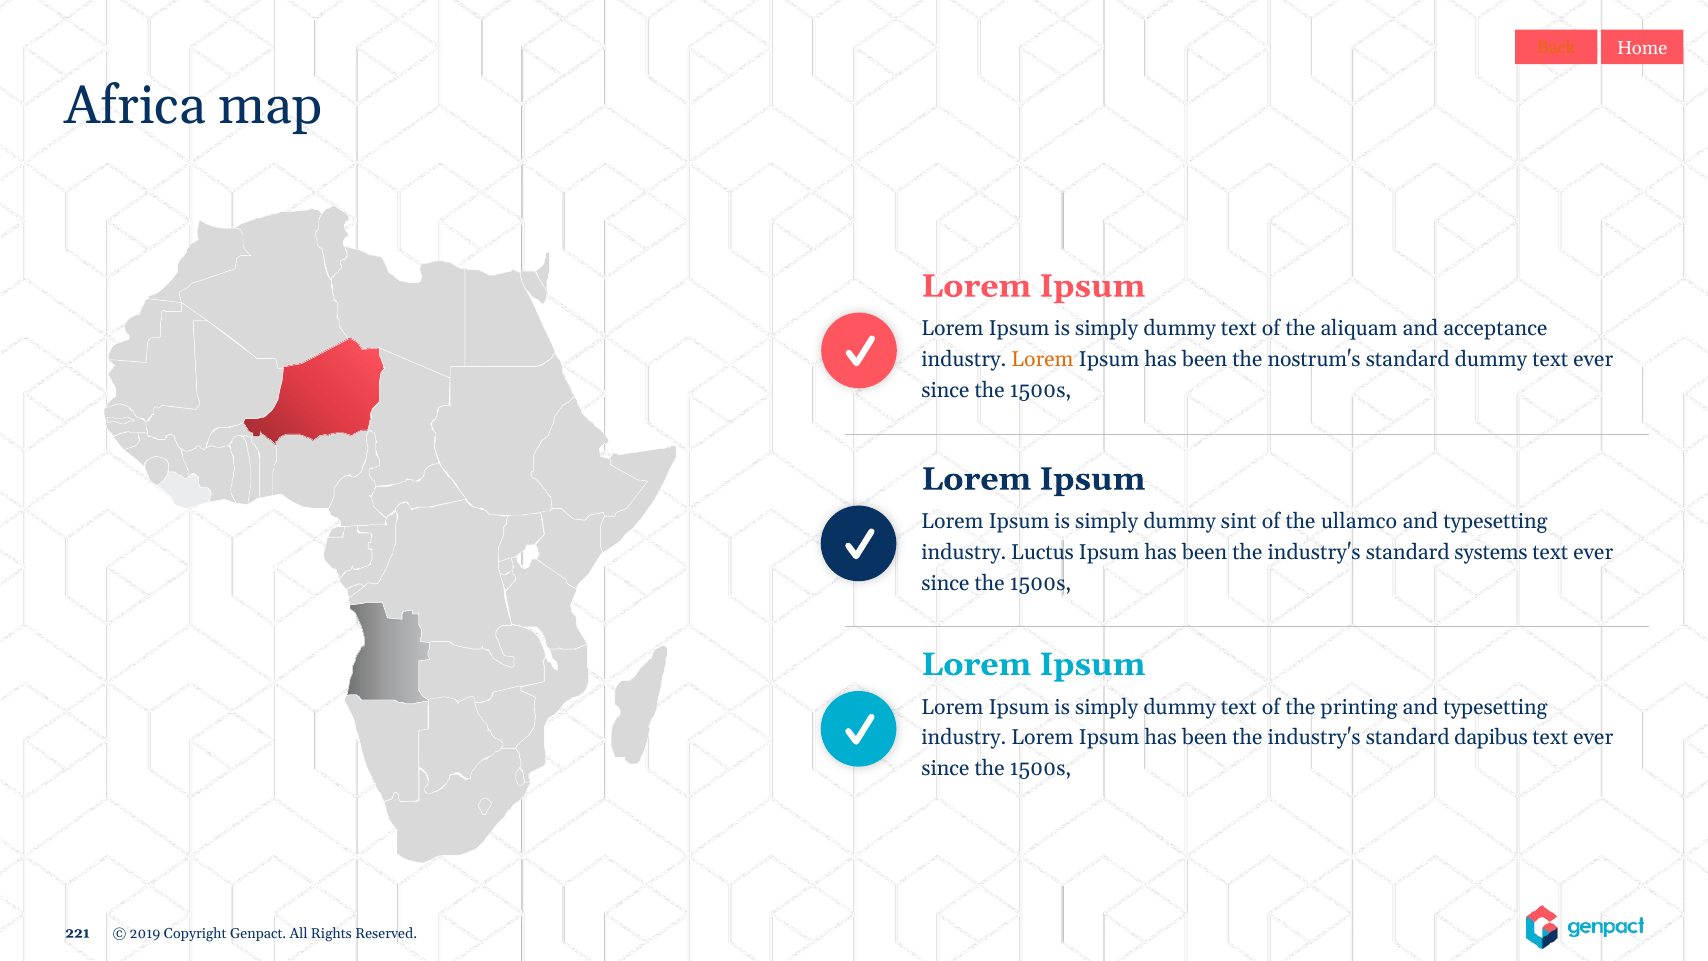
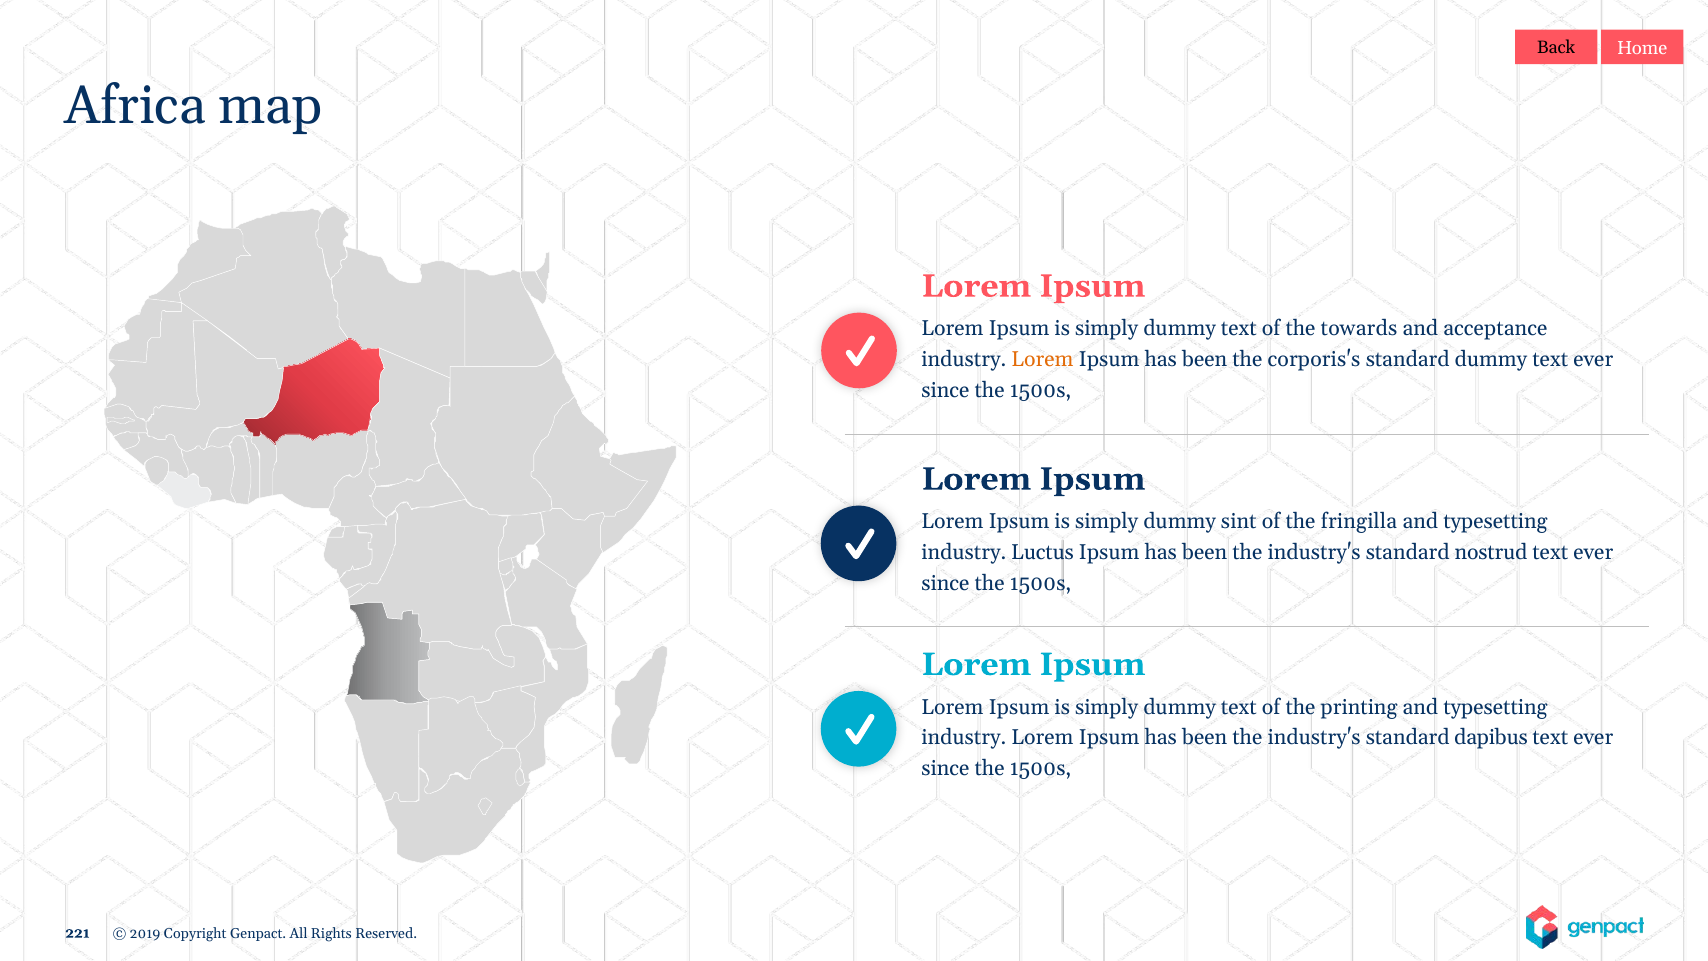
Back colour: orange -> black
aliquam: aliquam -> towards
nostrum's: nostrum's -> corporis's
ullamco: ullamco -> fringilla
systems: systems -> nostrud
